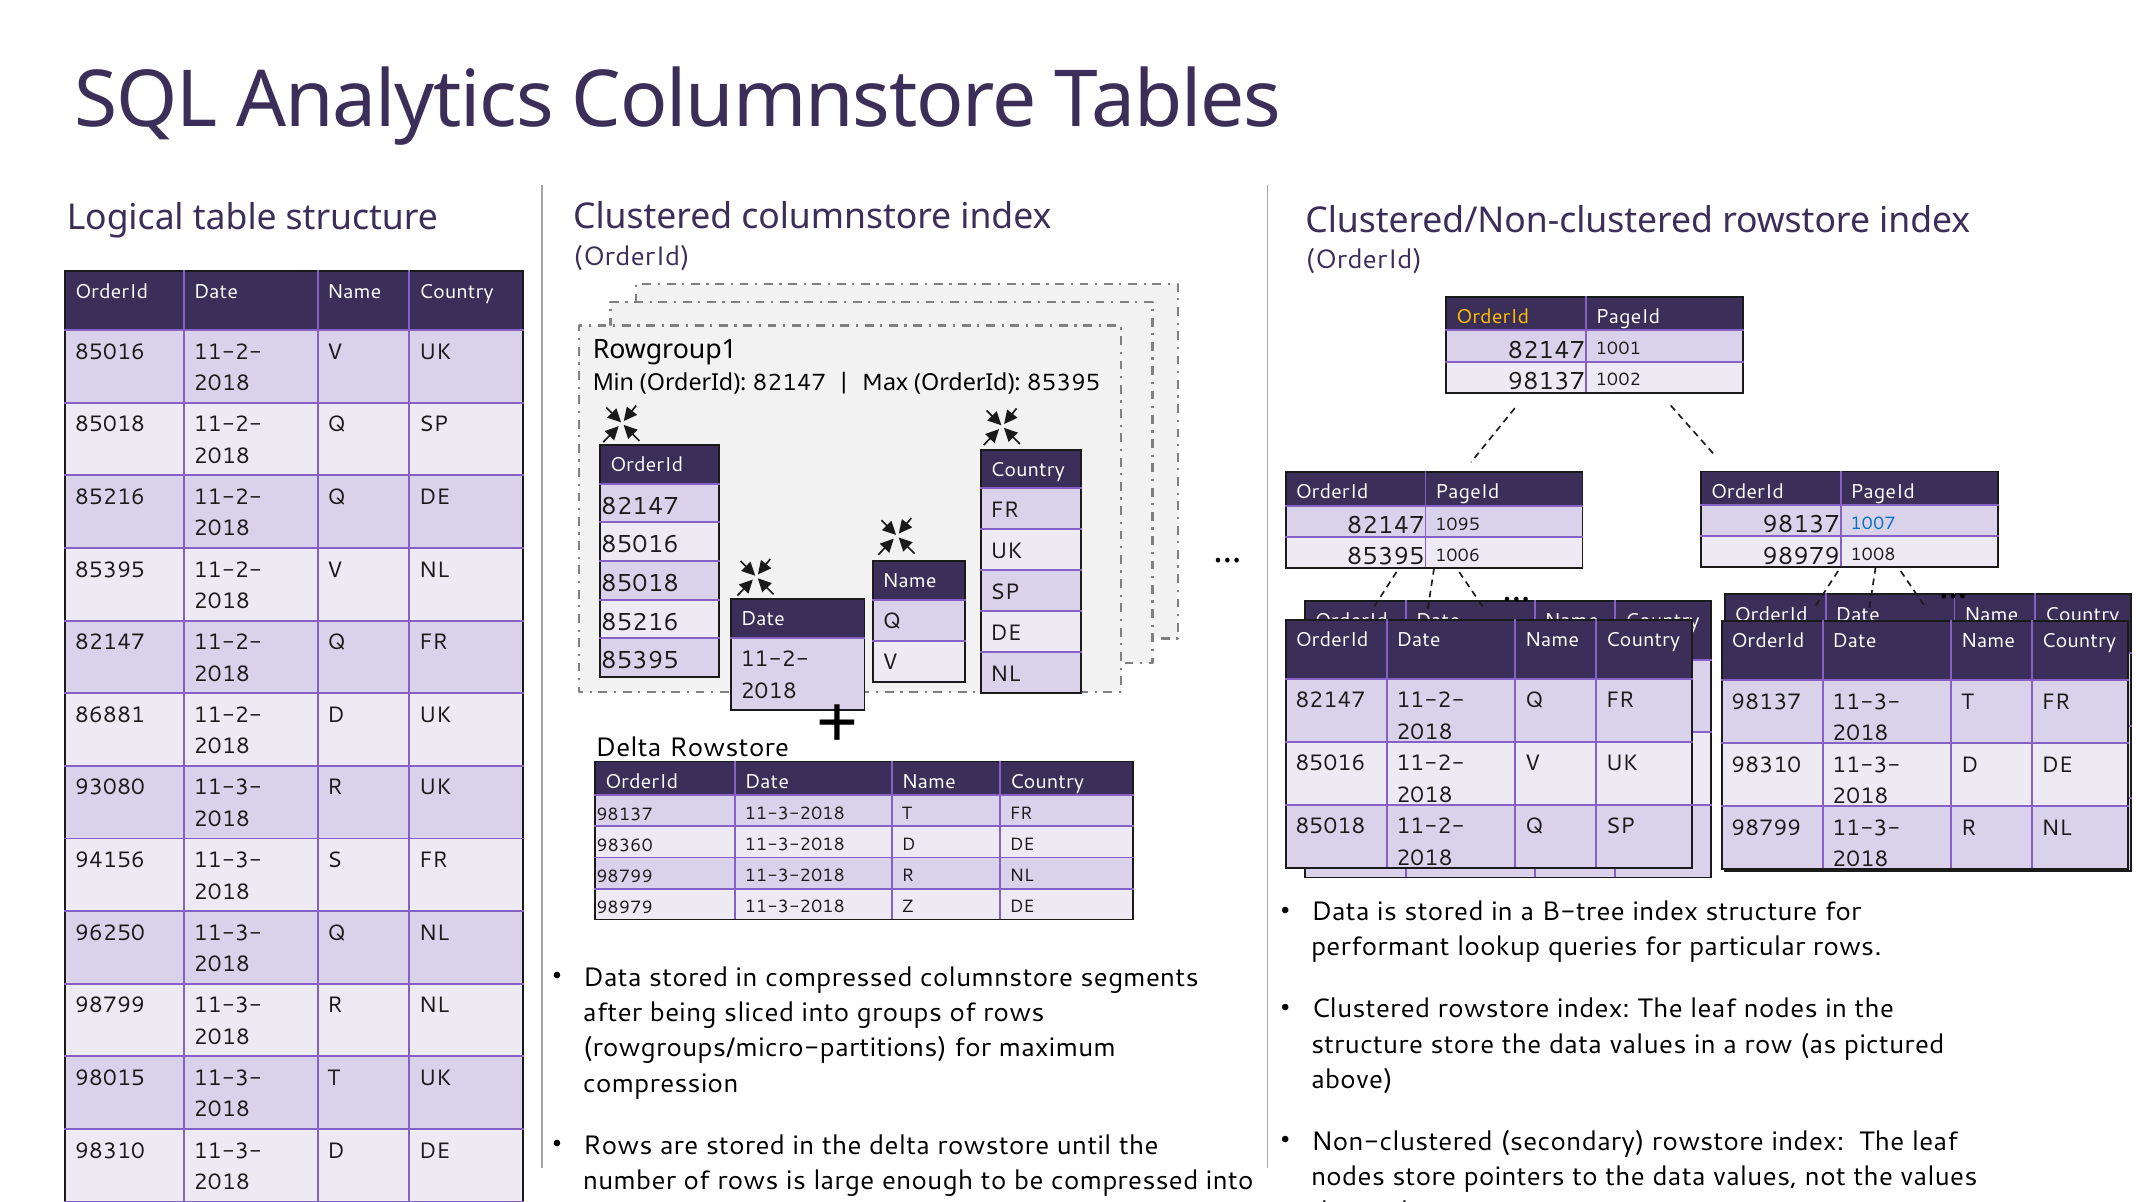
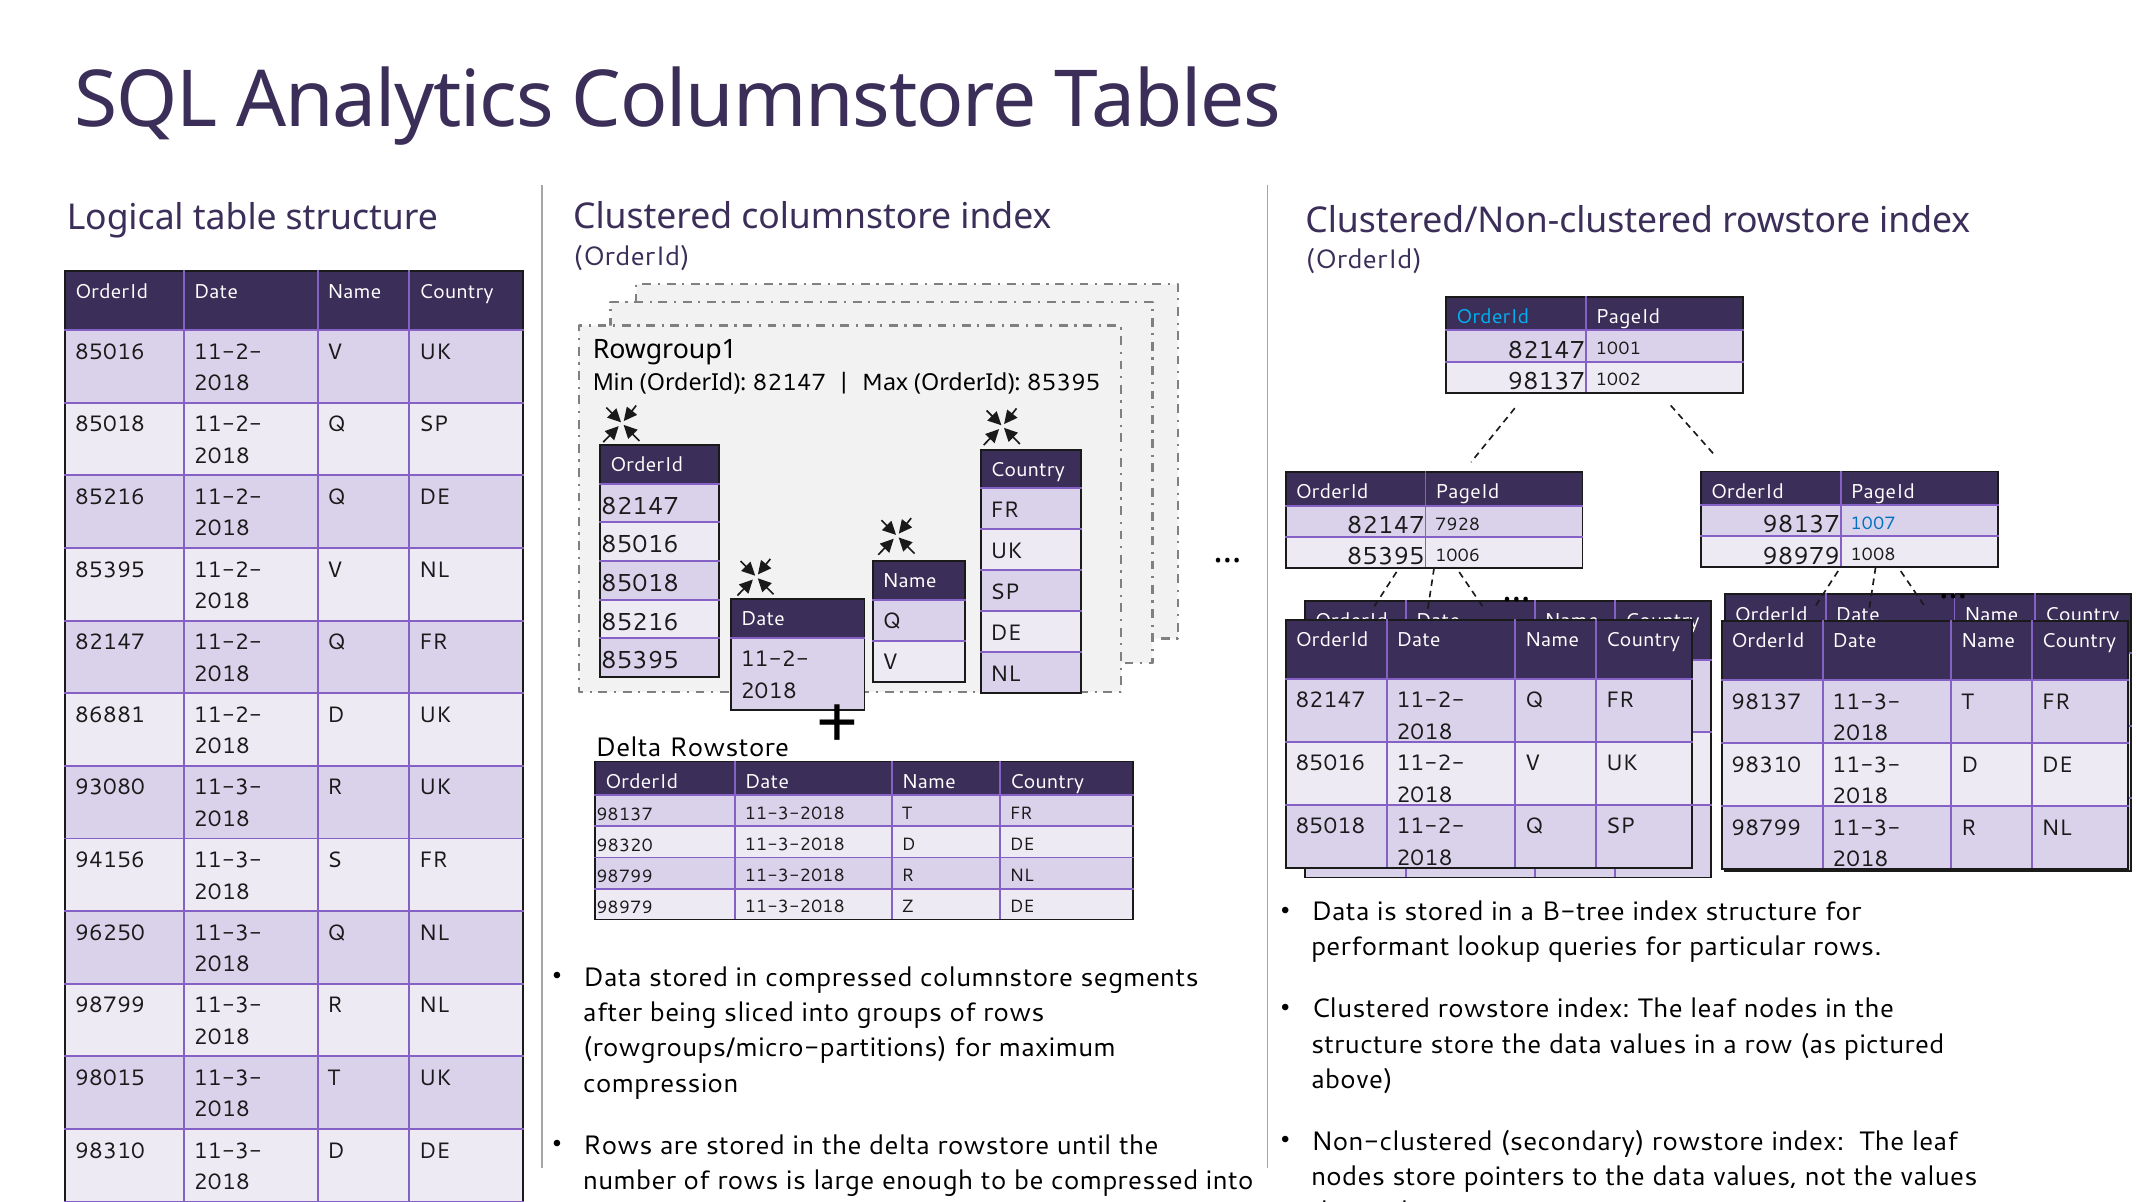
OrderId at (1493, 317) colour: yellow -> light blue
1095: 1095 -> 7928
98360: 98360 -> 98320
